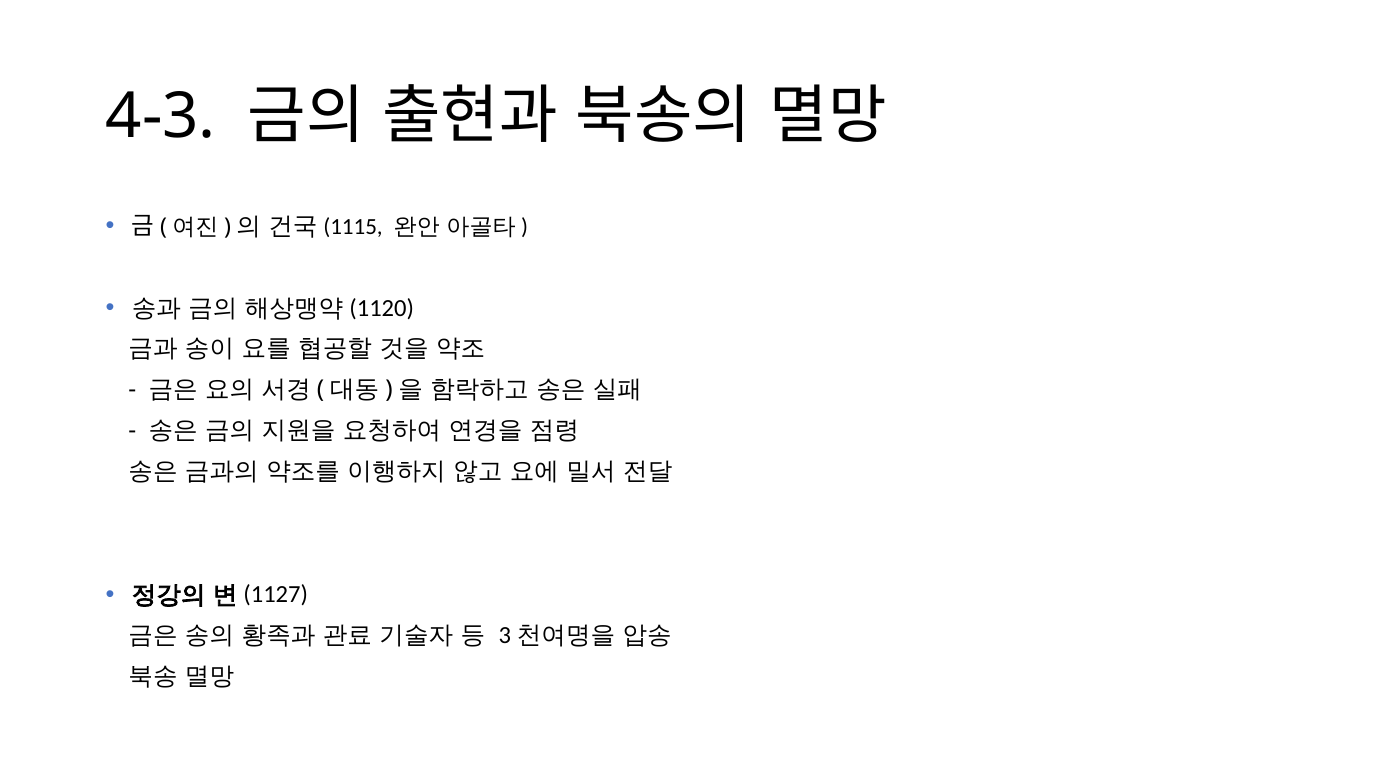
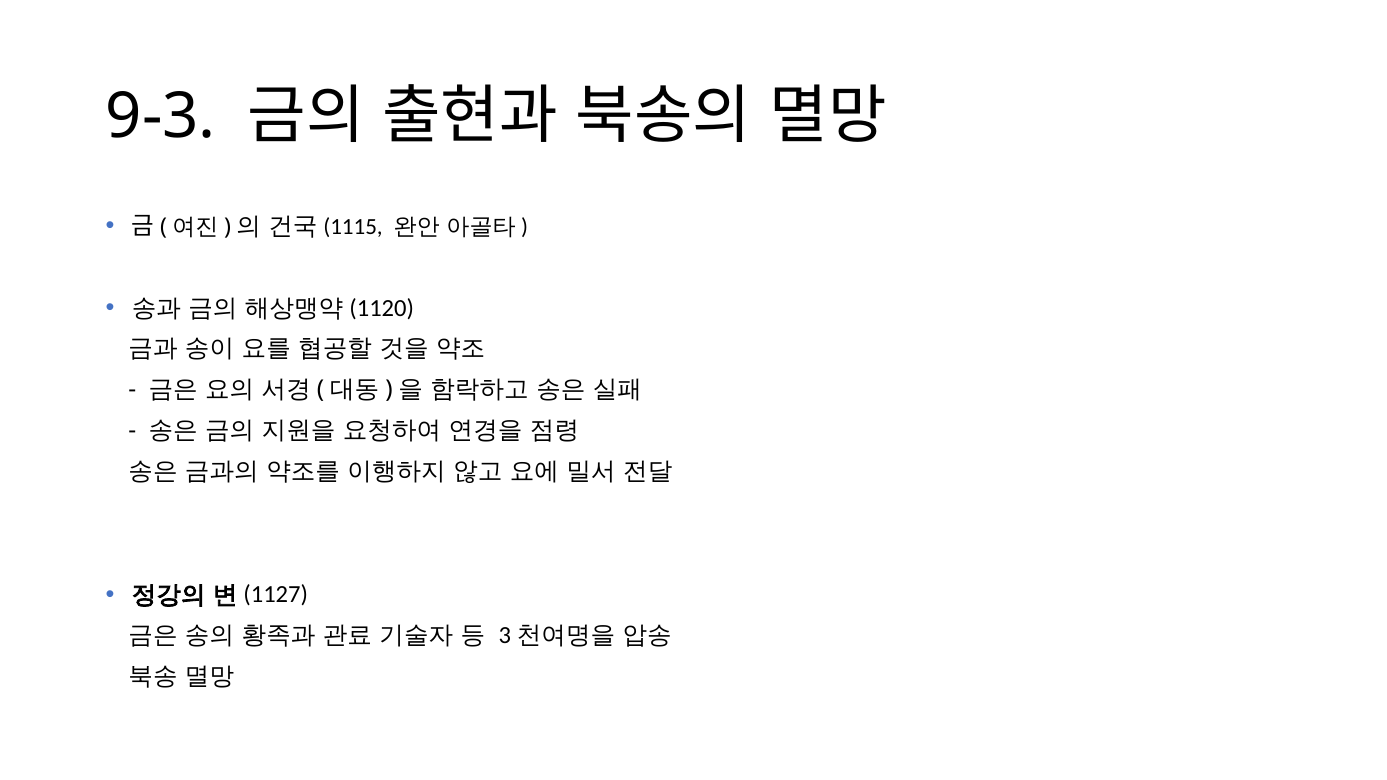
4-3: 4-3 -> 9-3
